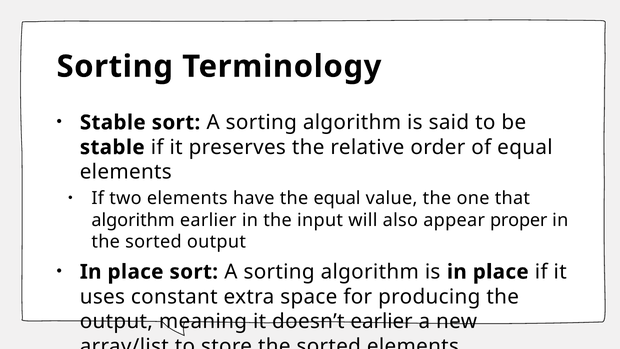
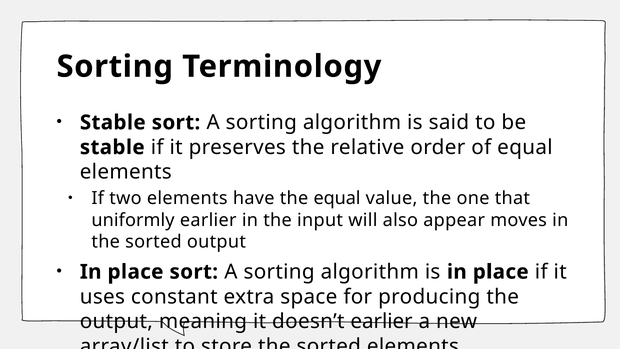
algorithm at (133, 220): algorithm -> uniformly
proper: proper -> moves
